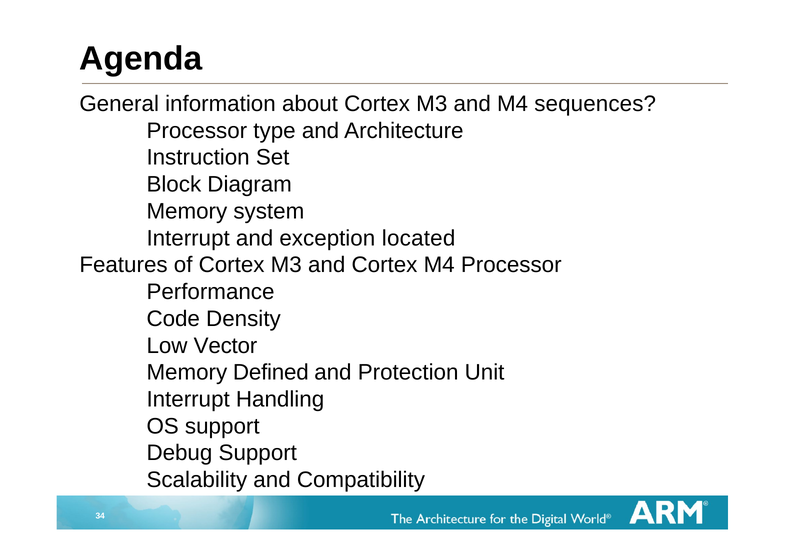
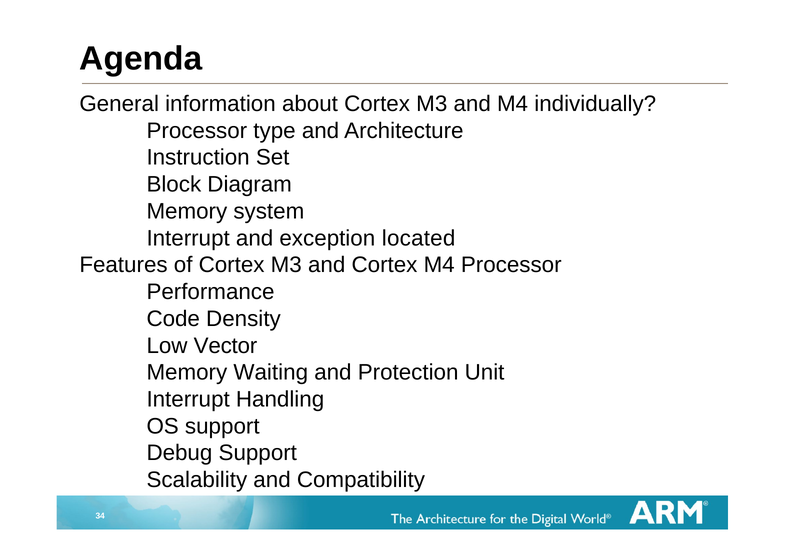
sequences: sequences -> individually
Defined: Defined -> Waiting
